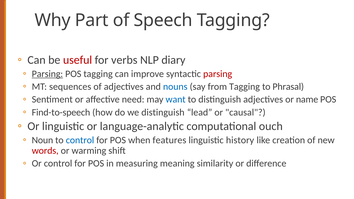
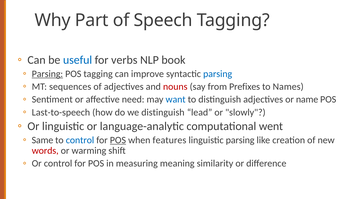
useful colour: red -> blue
diary: diary -> book
parsing at (218, 74) colour: red -> blue
nouns colour: blue -> red
from Tagging: Tagging -> Prefixes
Phrasal: Phrasal -> Names
Find-to-speech: Find-to-speech -> Last-to-speech
causal: causal -> slowly
ouch: ouch -> went
Noun: Noun -> Same
POS at (118, 140) underline: none -> present
linguistic history: history -> parsing
